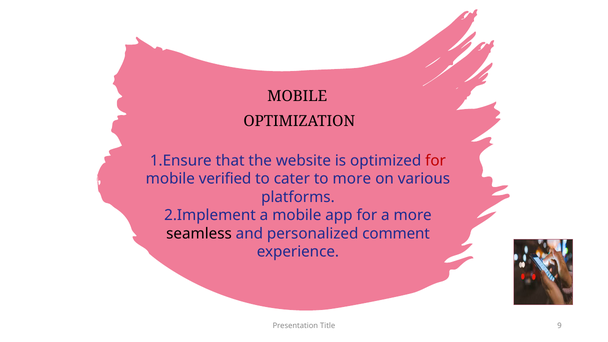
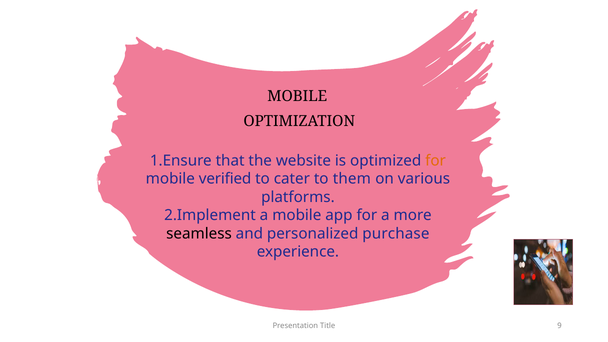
for at (436, 161) colour: red -> orange
to more: more -> them
comment: comment -> purchase
